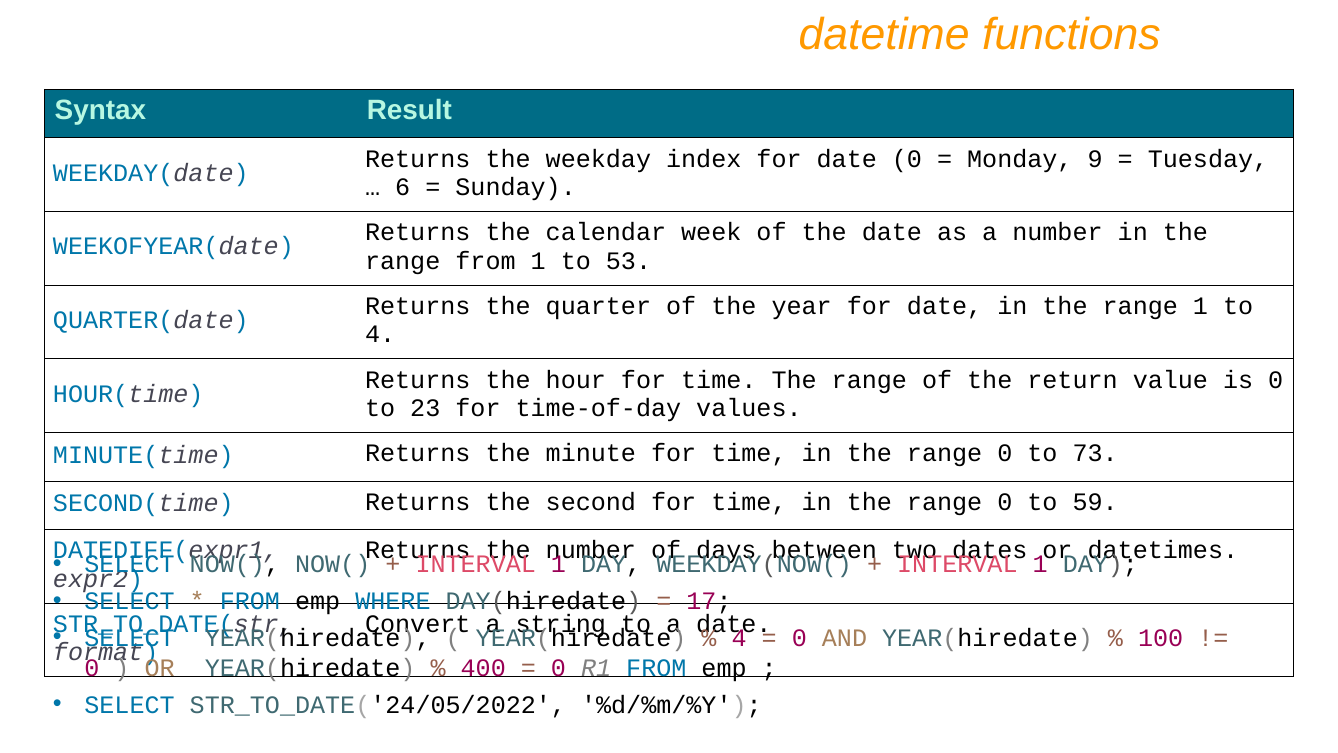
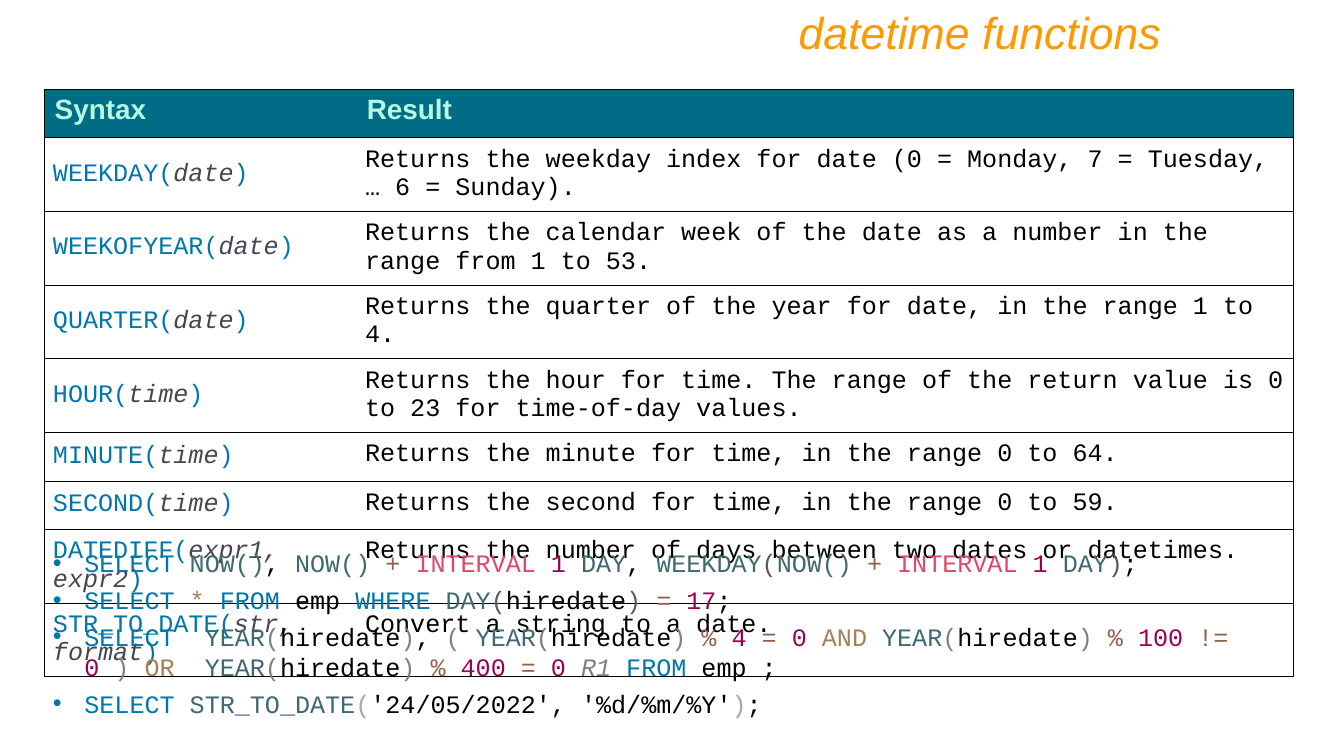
9: 9 -> 7
73: 73 -> 64
